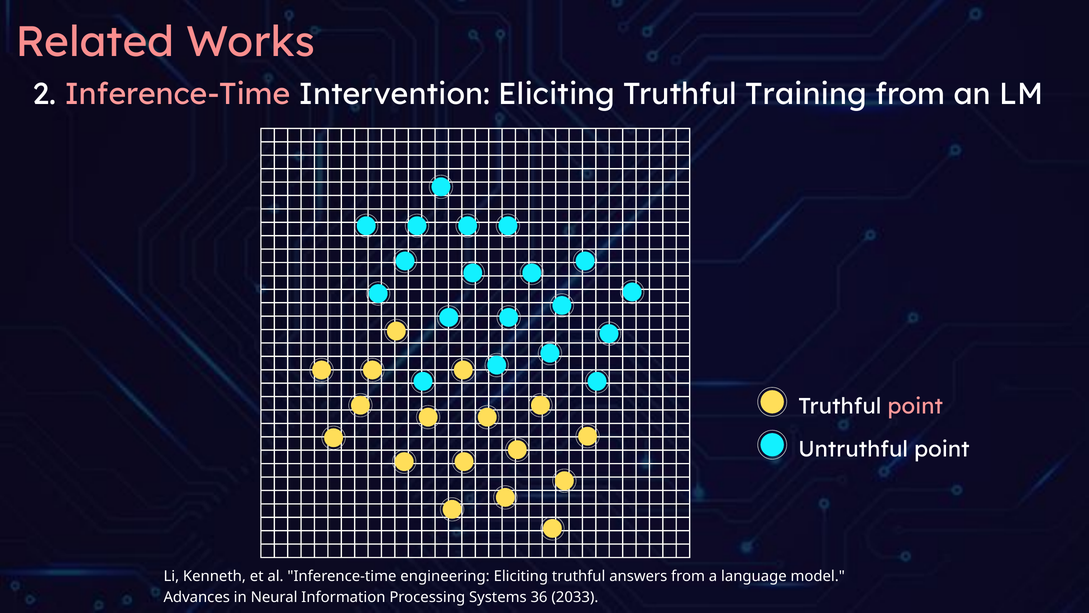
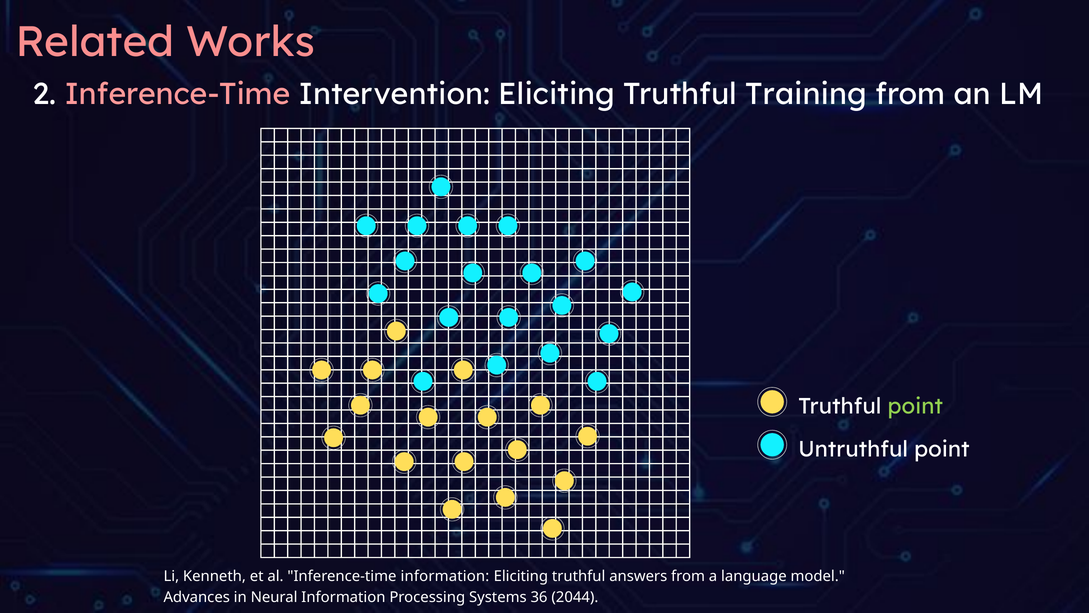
point at (915, 406) colour: pink -> light green
Inference-time engineering: engineering -> information
2033: 2033 -> 2044
